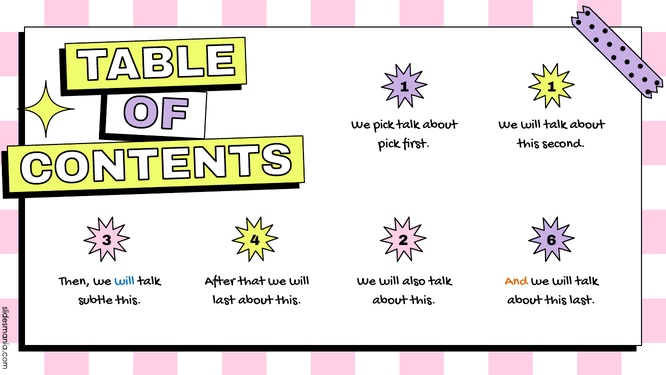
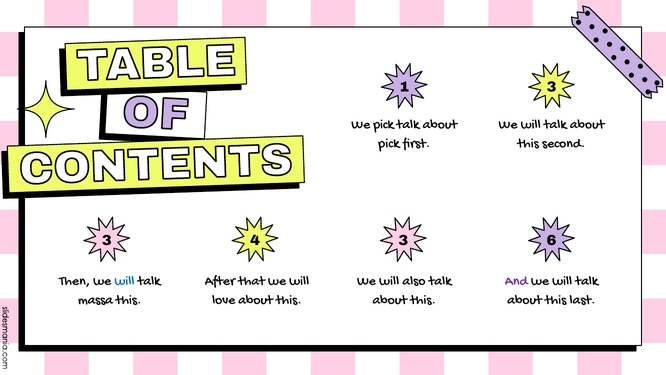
1 1: 1 -> 3
4 2: 2 -> 3
And colour: orange -> purple
subtle: subtle -> massa
last at (224, 299): last -> love
